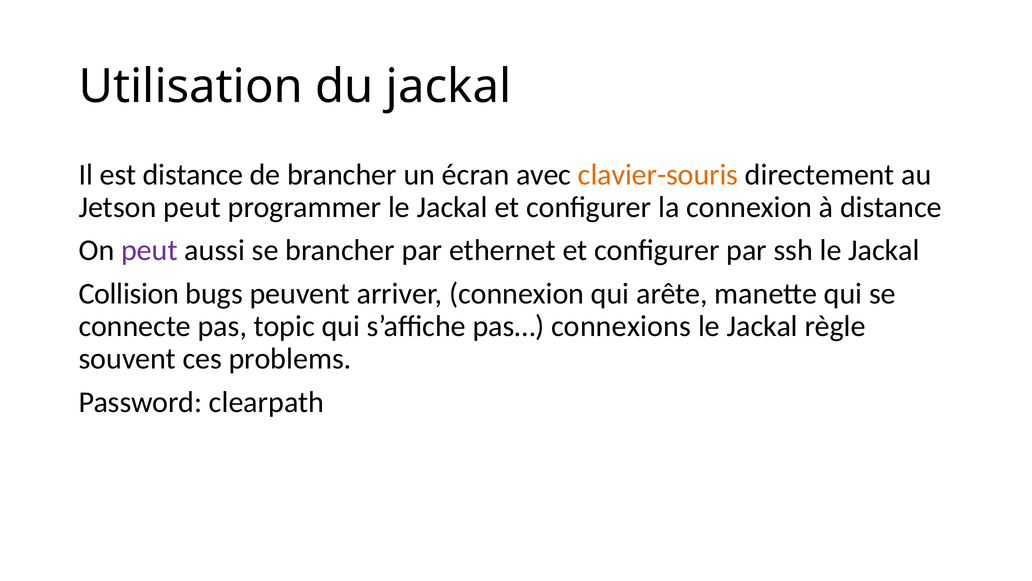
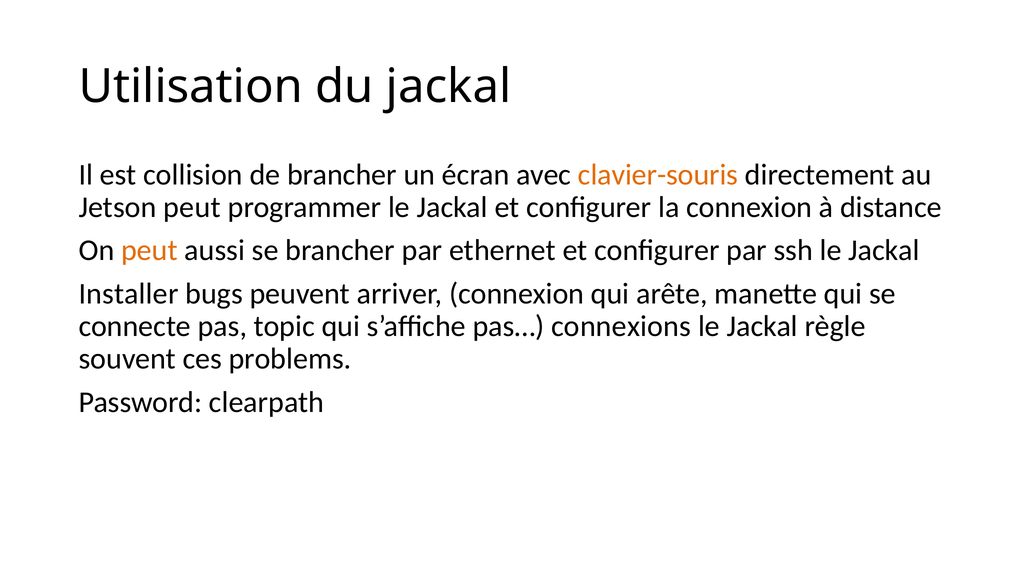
est distance: distance -> collision
peut at (149, 250) colour: purple -> orange
Collision: Collision -> Installer
